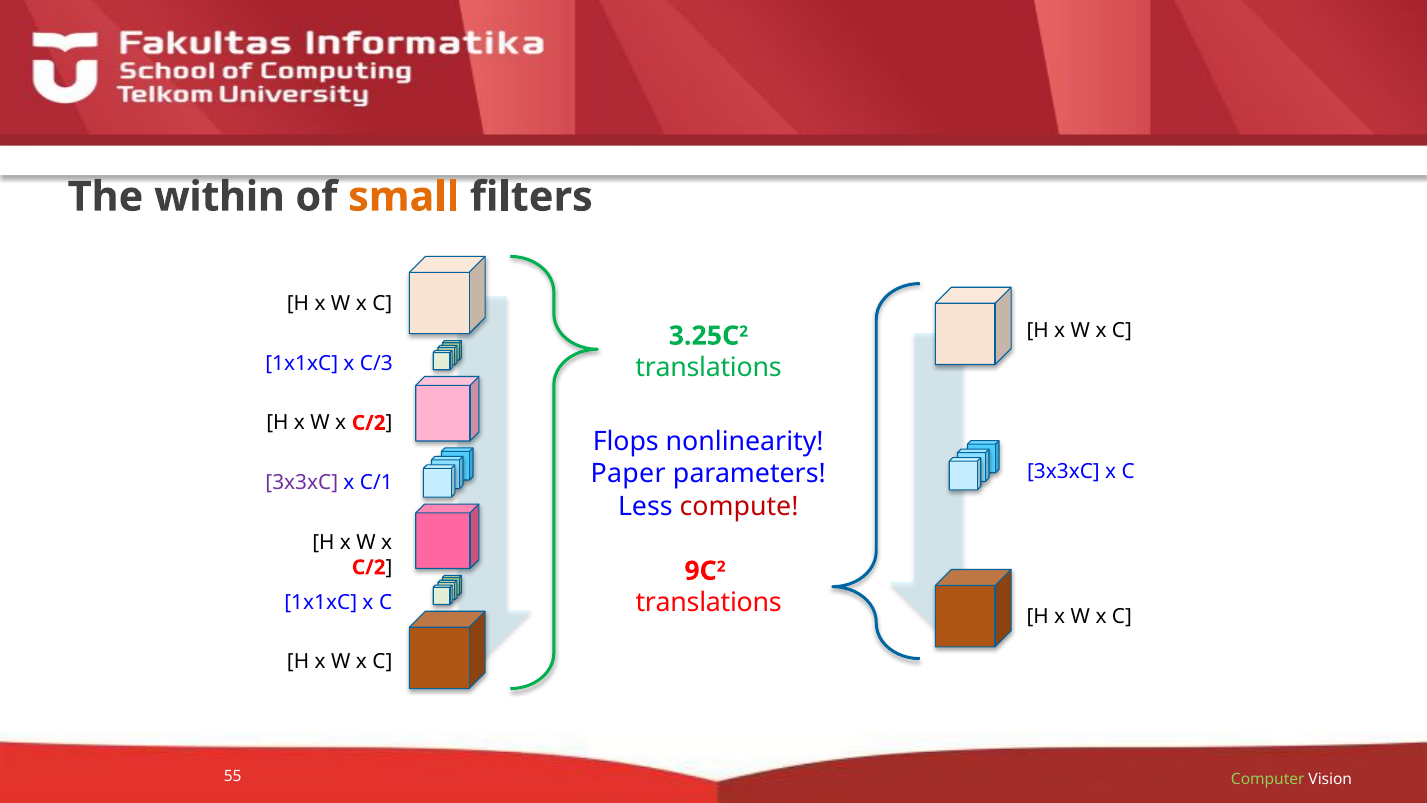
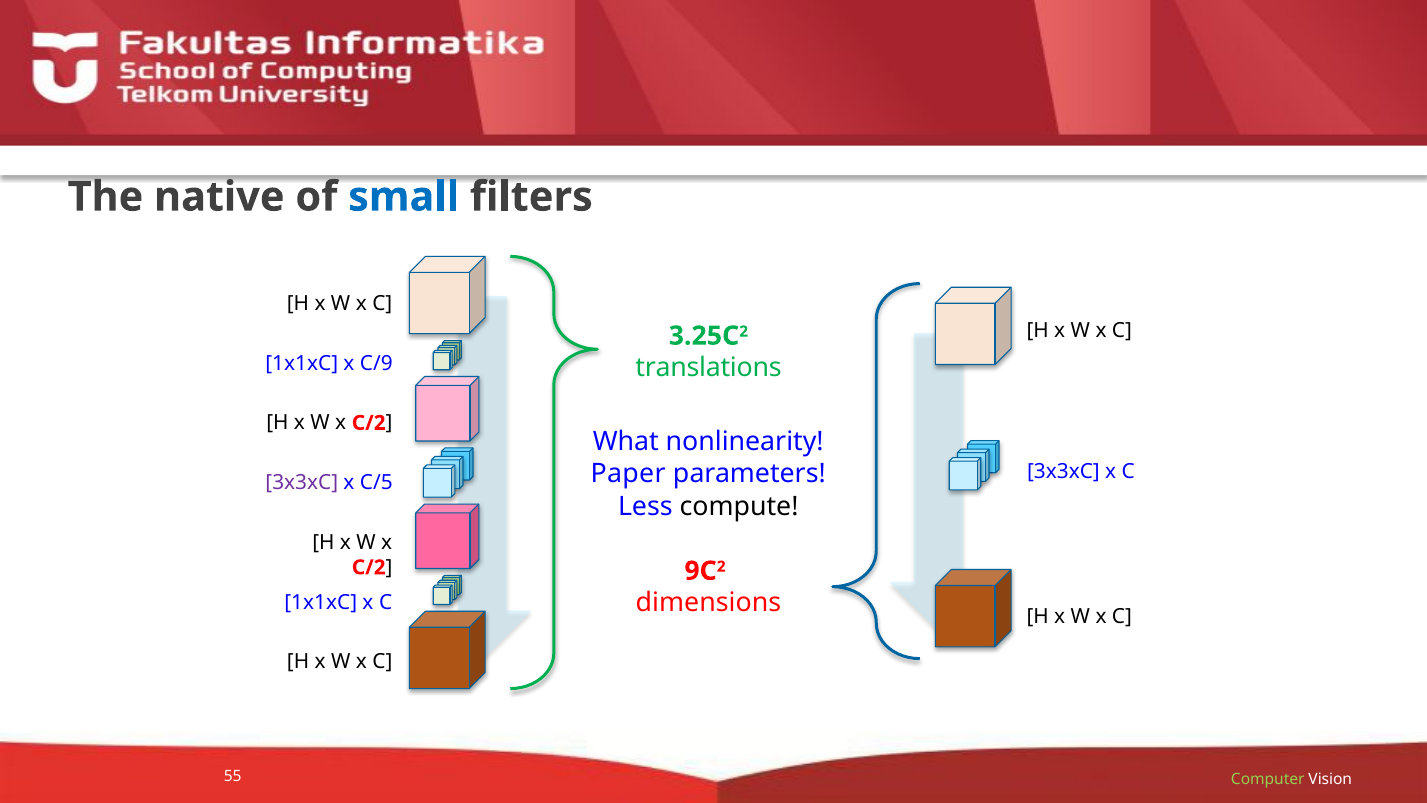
within: within -> native
small colour: orange -> blue
C/3: C/3 -> C/9
Flops: Flops -> What
C/1: C/1 -> C/5
compute colour: red -> black
translations at (709, 603): translations -> dimensions
